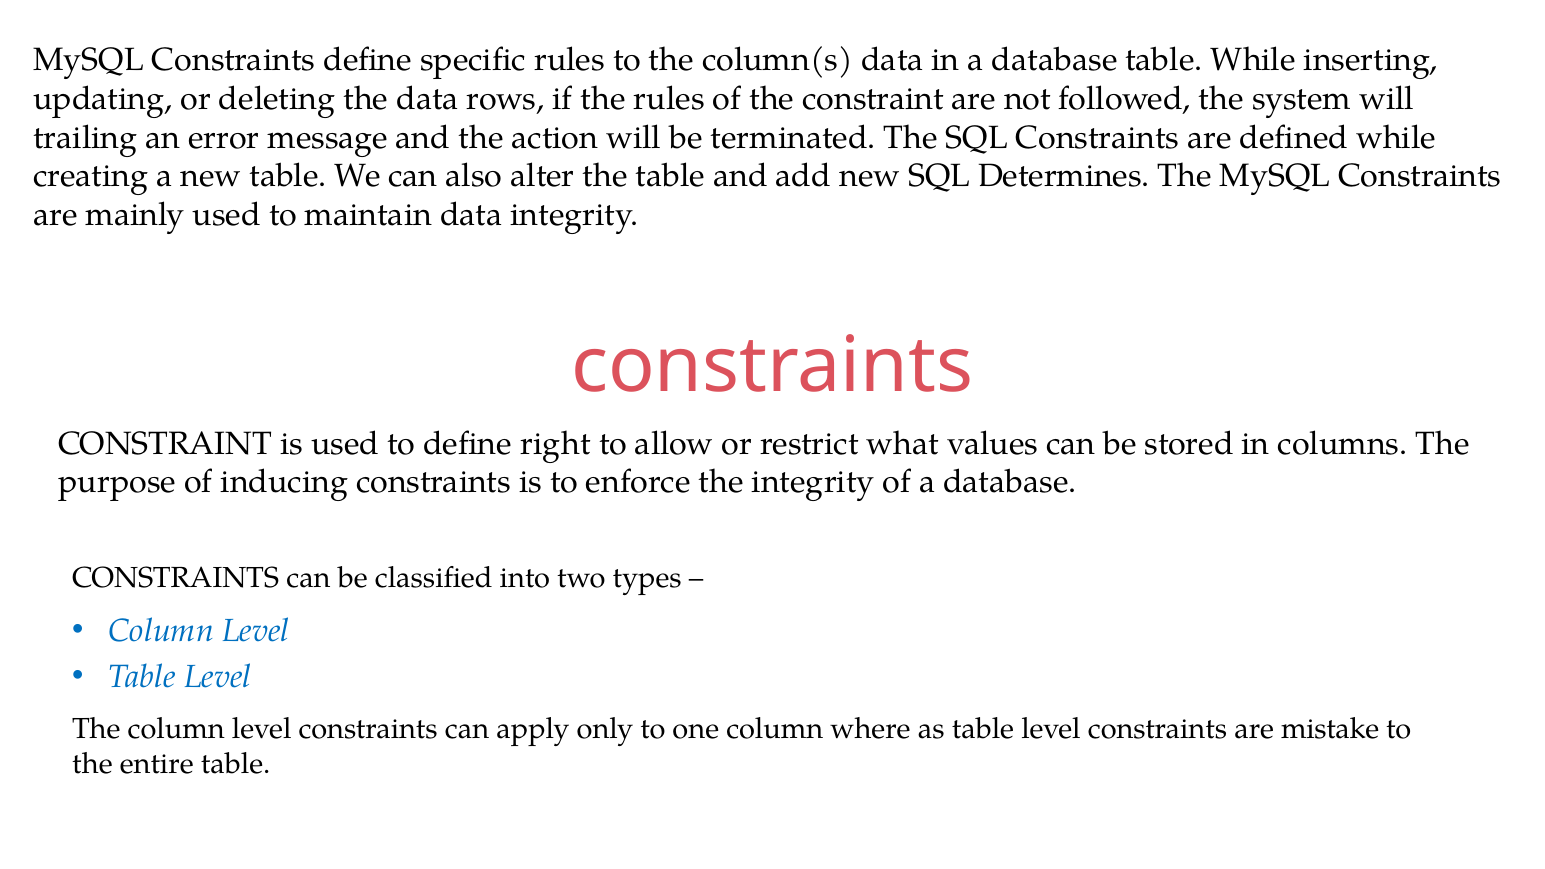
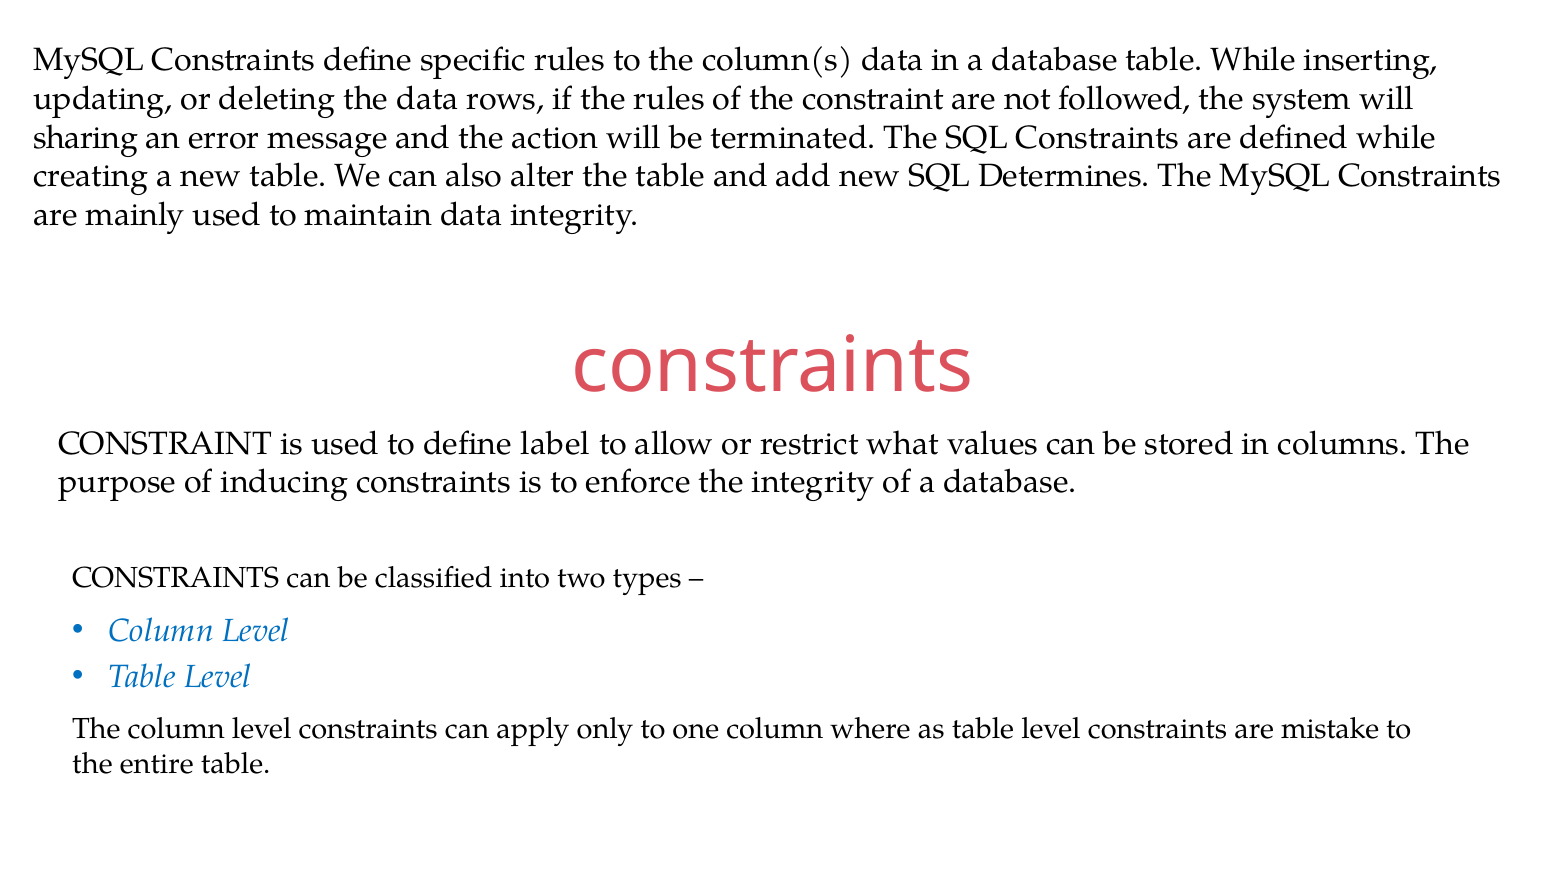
trailing: trailing -> sharing
right: right -> label
